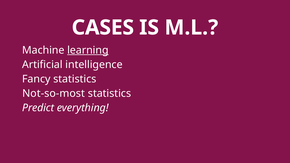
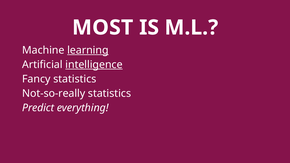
CASES: CASES -> MOST
intelligence underline: none -> present
Not-so-most: Not-so-most -> Not-so-really
